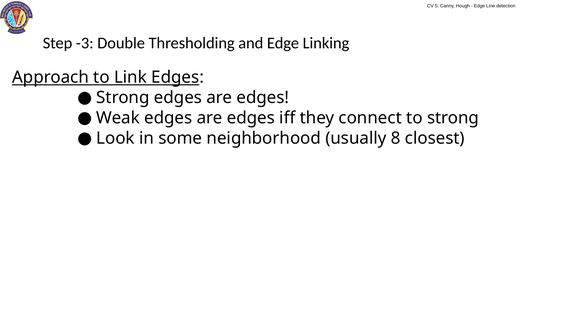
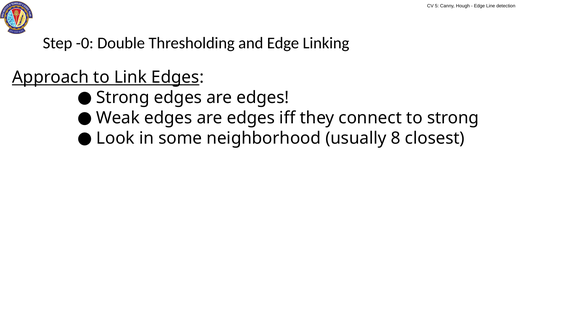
-3: -3 -> -0
